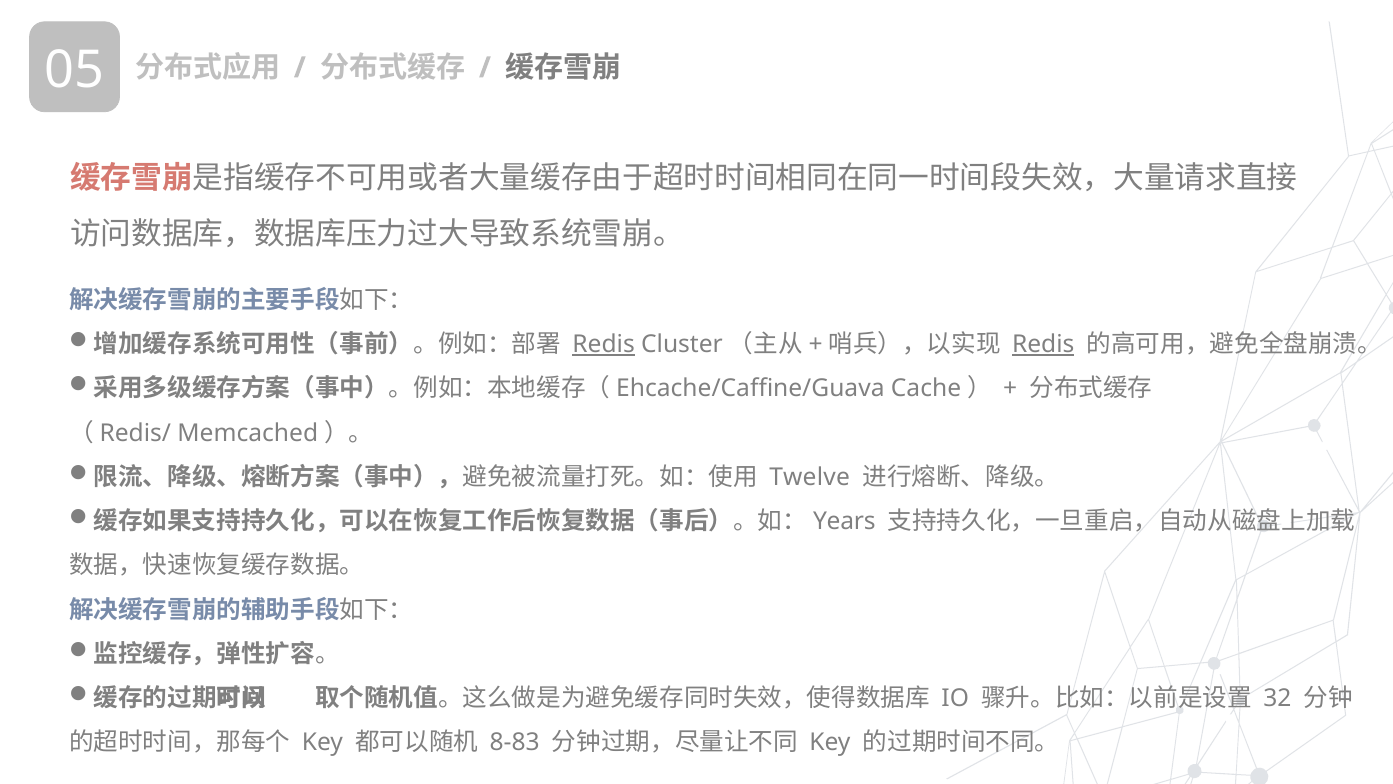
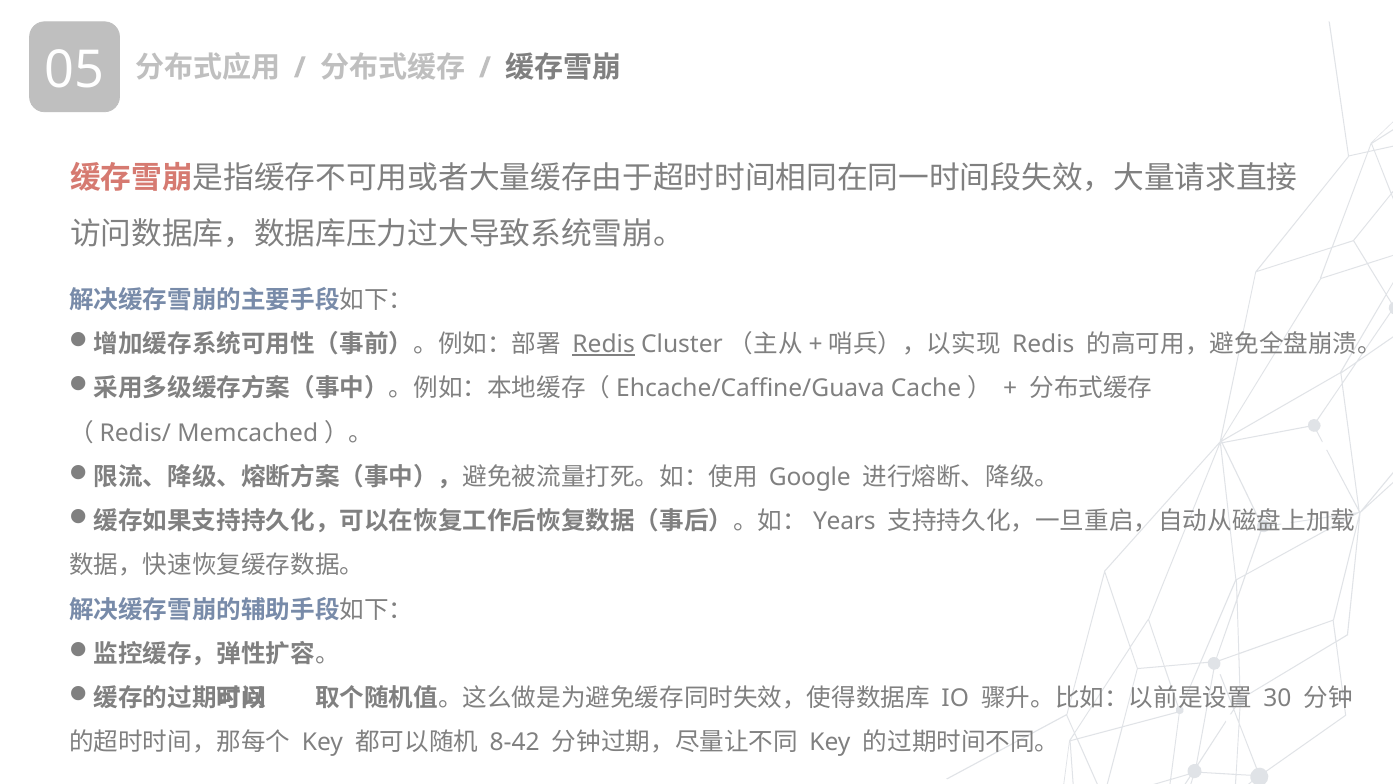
Redis at (1043, 344) underline: present -> none
Twelve: Twelve -> Google
32: 32 -> 30
8-83: 8-83 -> 8-42
